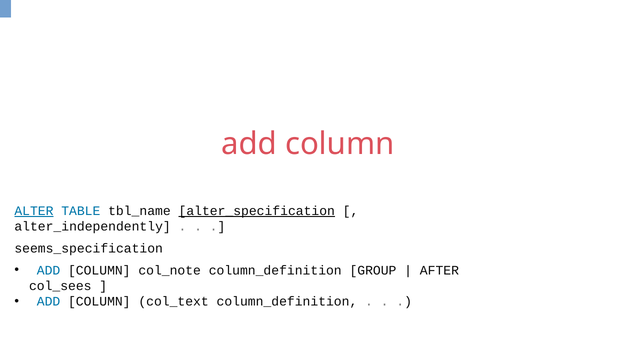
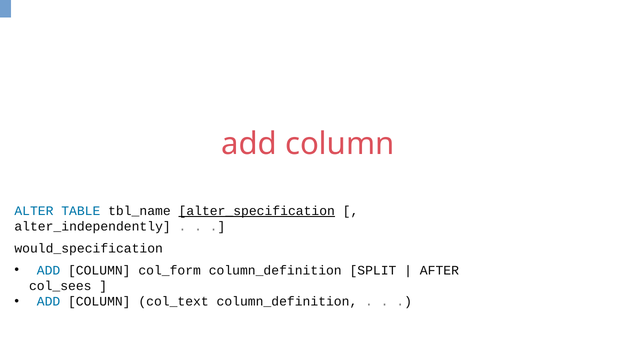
ALTER underline: present -> none
seems_specification: seems_specification -> would_specification
col_note: col_note -> col_form
GROUP: GROUP -> SPLIT
